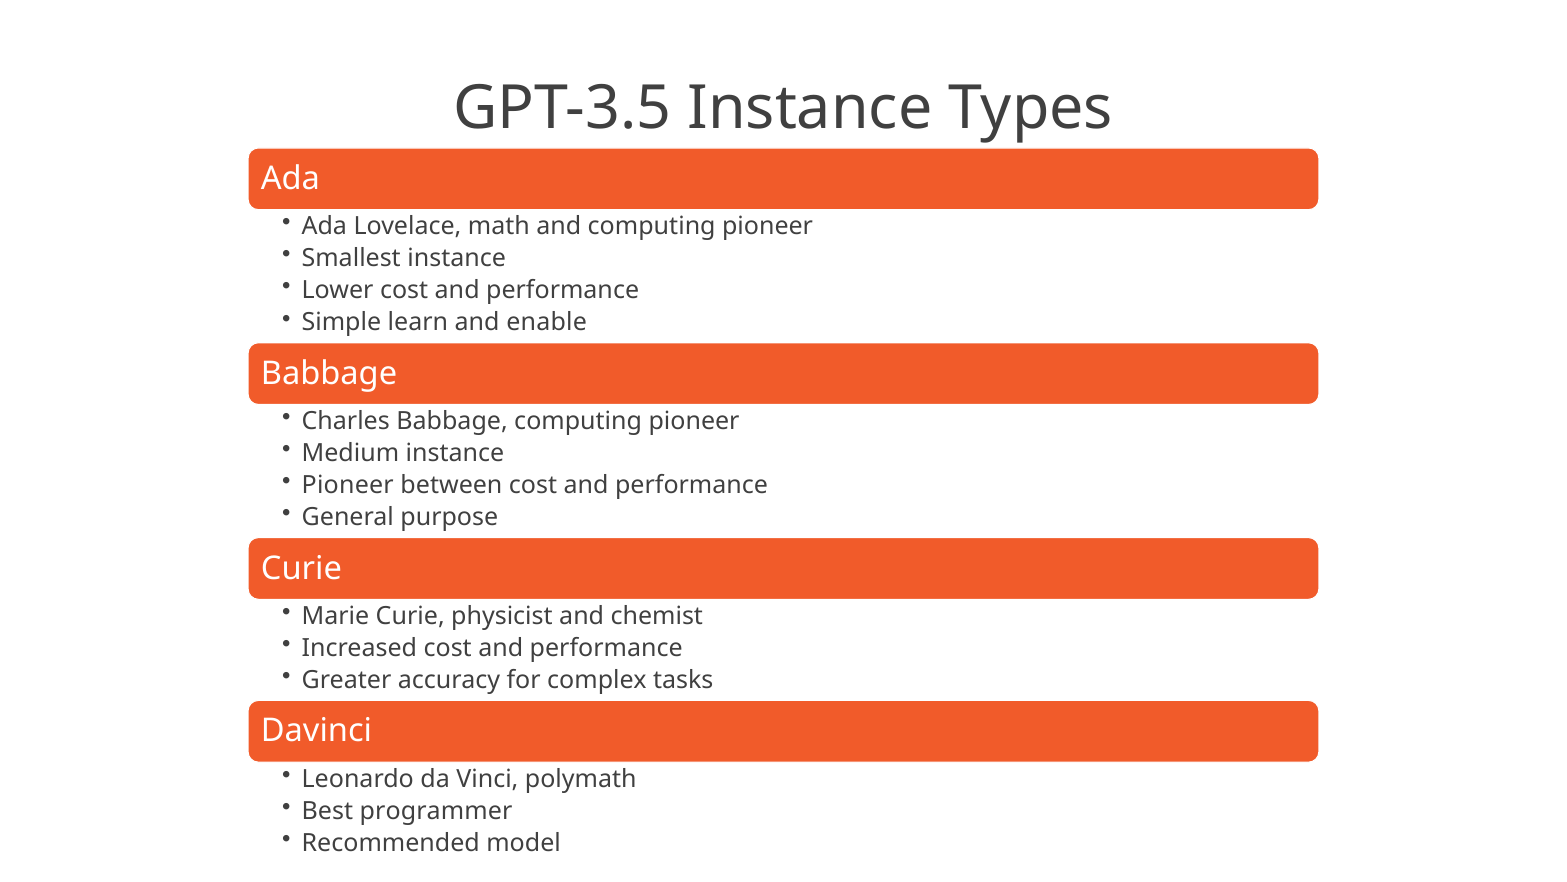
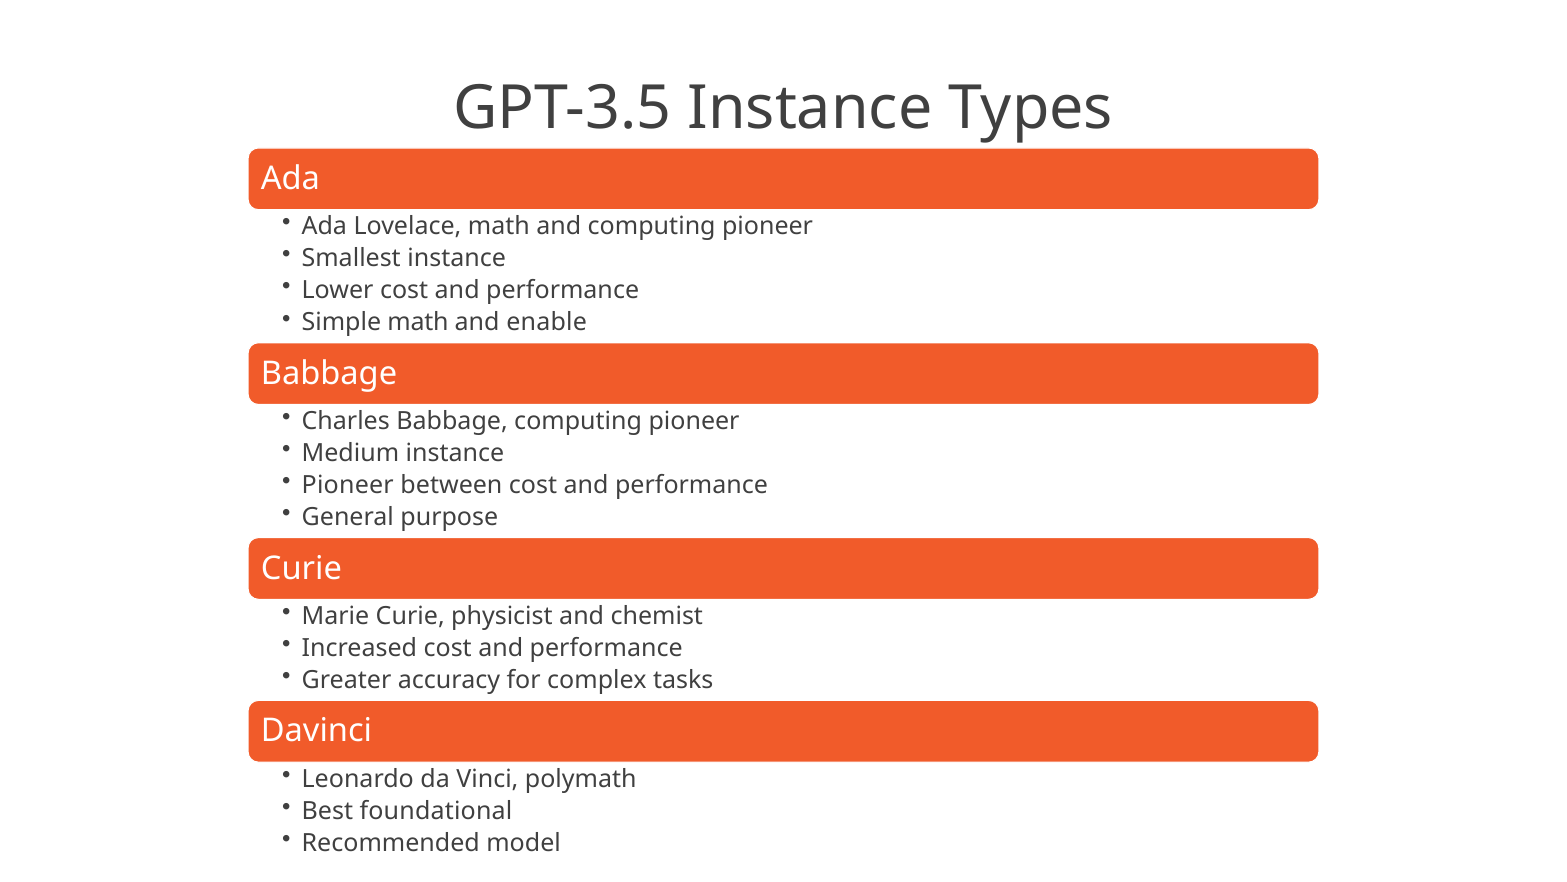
Simple learn: learn -> math
programmer: programmer -> foundational
